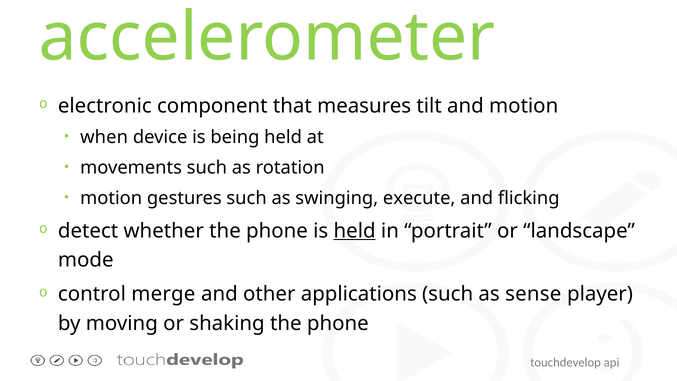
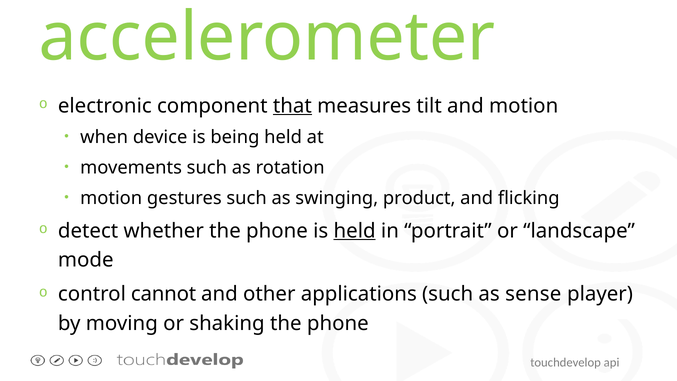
that underline: none -> present
execute: execute -> product
merge: merge -> cannot
